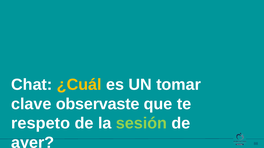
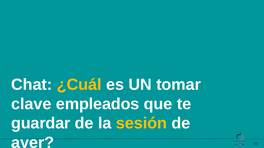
observaste: observaste -> empleados
respeto: respeto -> guardar
sesión colour: light green -> yellow
